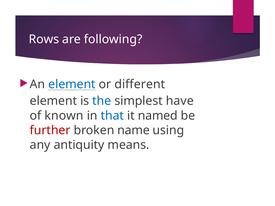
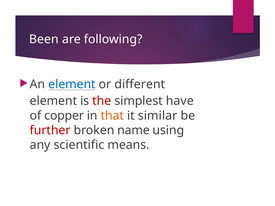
Rows: Rows -> Been
the colour: blue -> red
known: known -> copper
that colour: blue -> orange
named: named -> similar
antiquity: antiquity -> scientific
